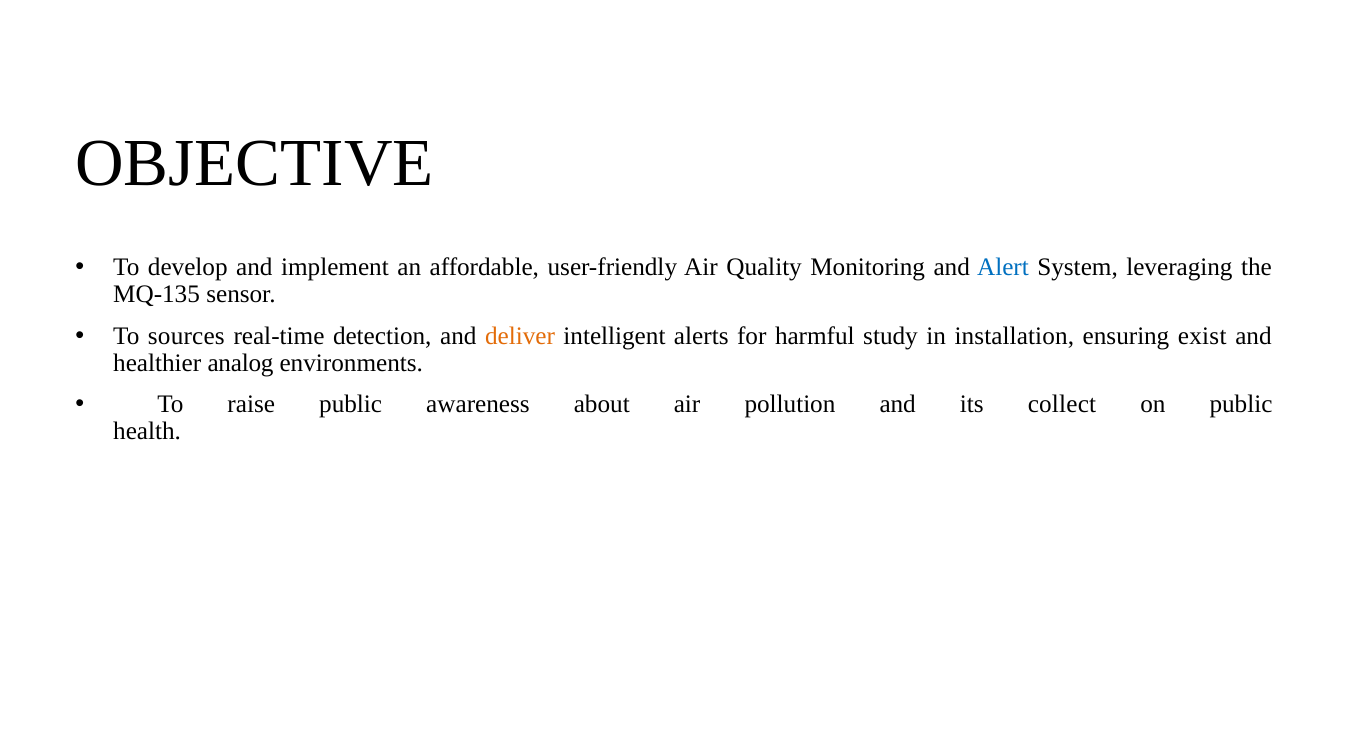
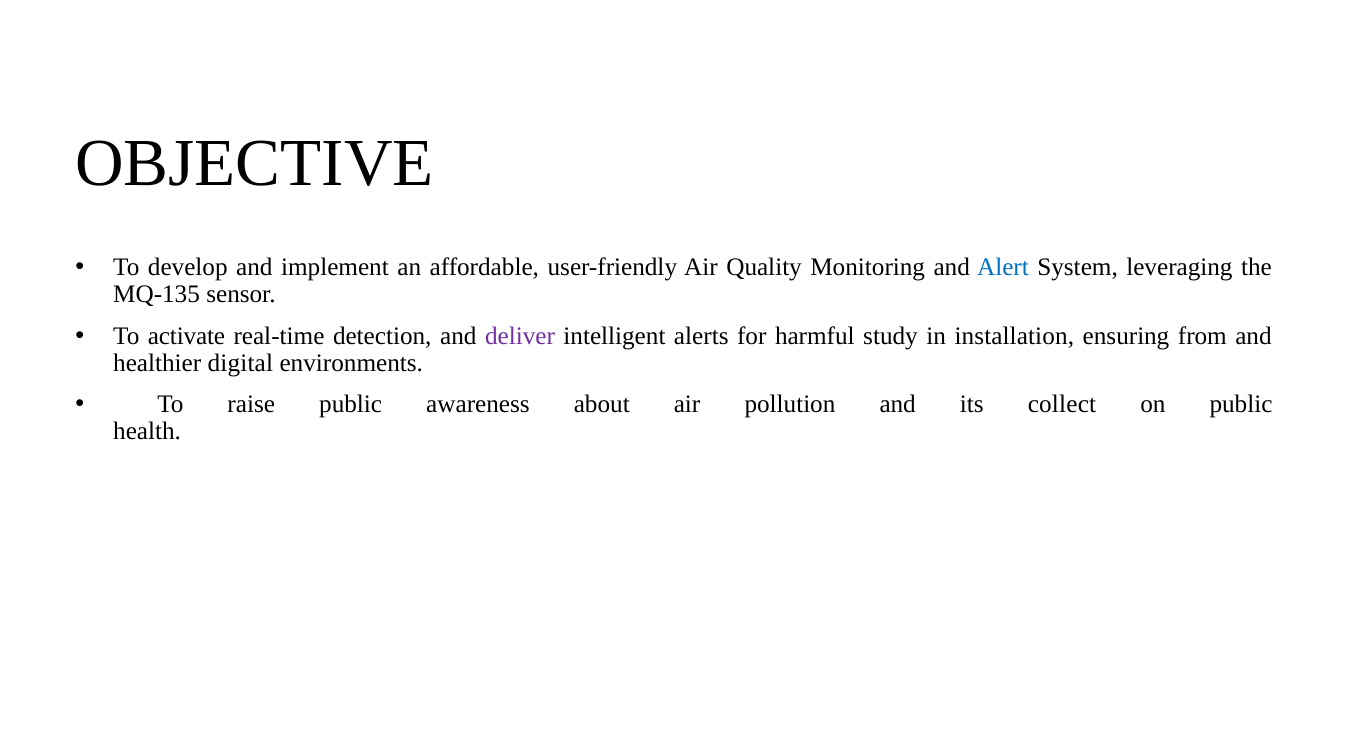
sources: sources -> activate
deliver colour: orange -> purple
exist: exist -> from
analog: analog -> digital
